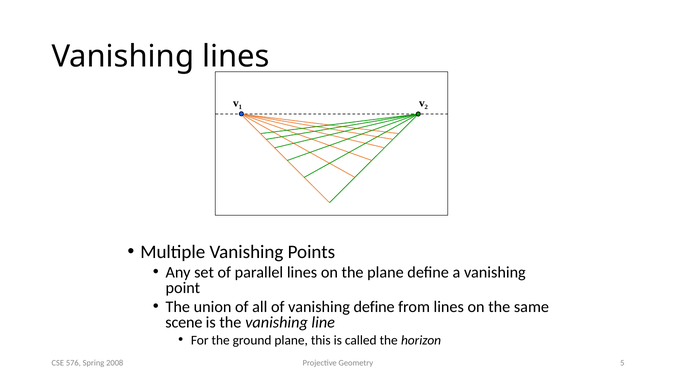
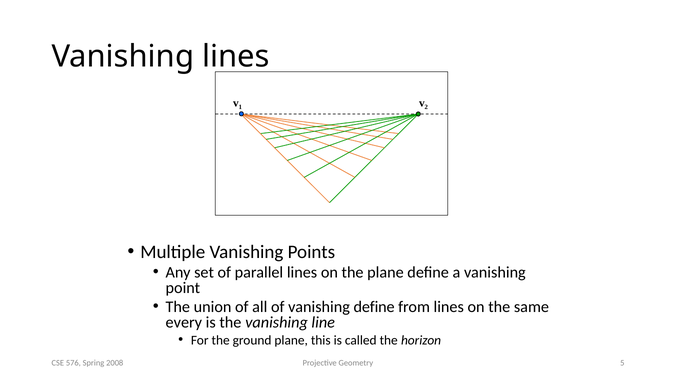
scene: scene -> every
